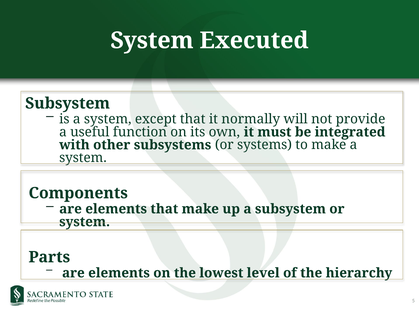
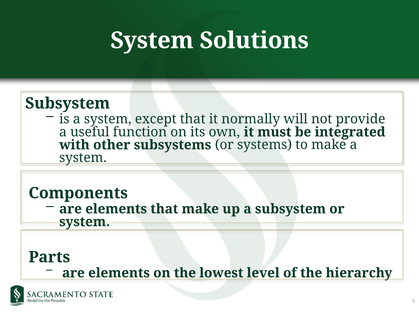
Executed: Executed -> Solutions
